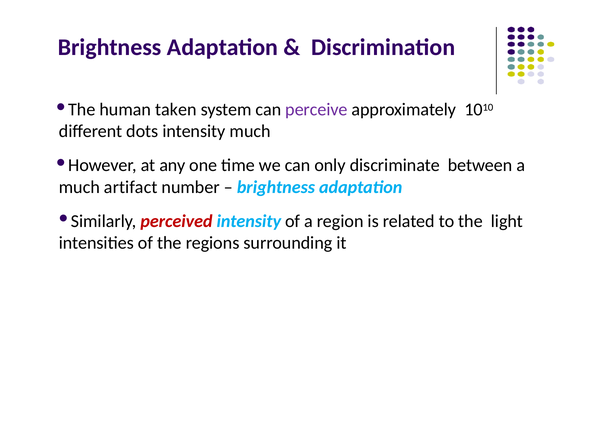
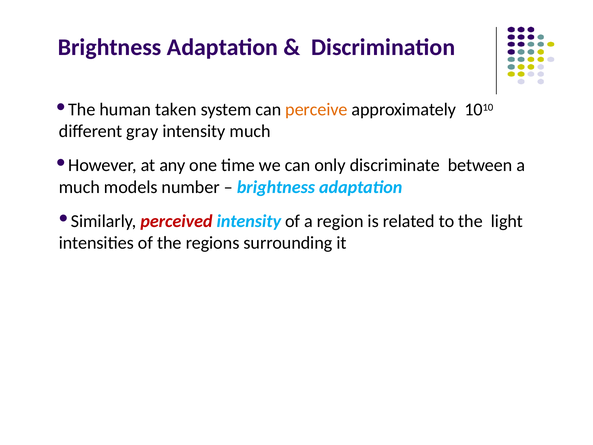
perceive colour: purple -> orange
dots: dots -> gray
artifact: artifact -> models
